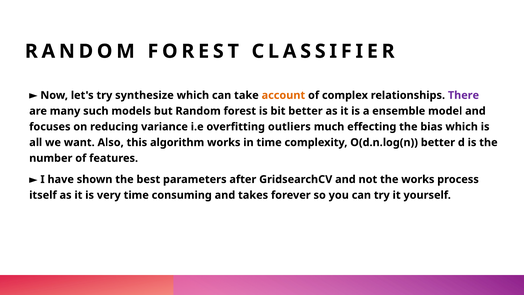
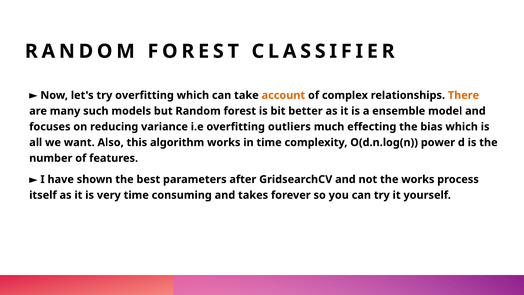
try synthesize: synthesize -> overfitting
There colour: purple -> orange
O(d.n.log(n better: better -> power
